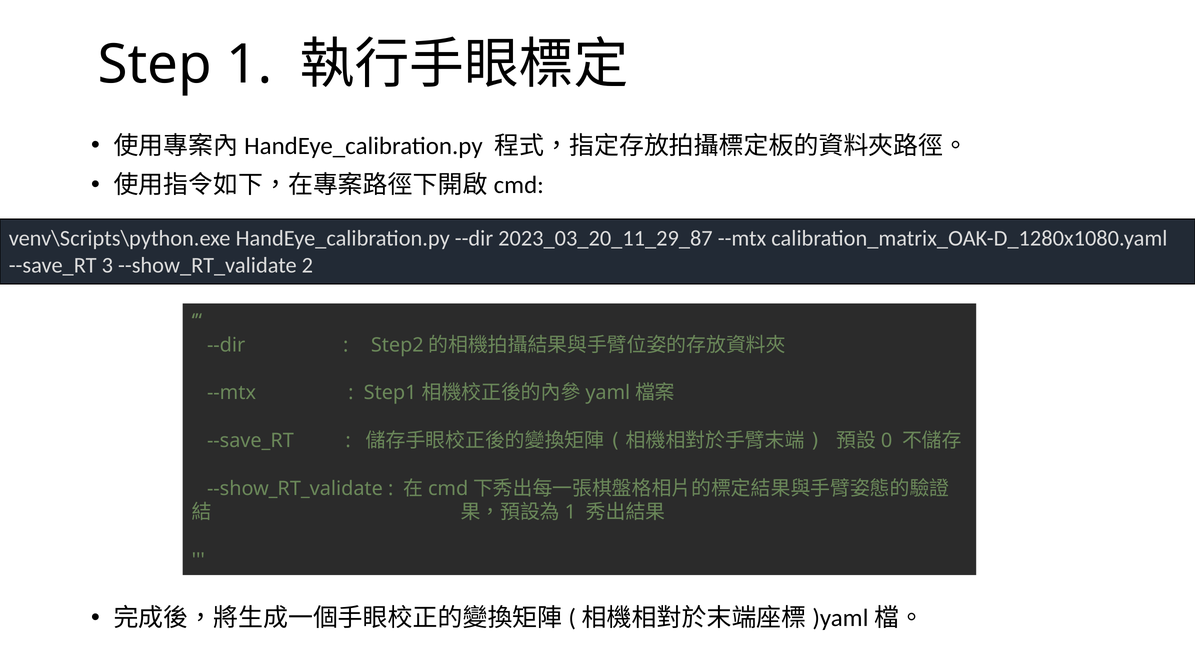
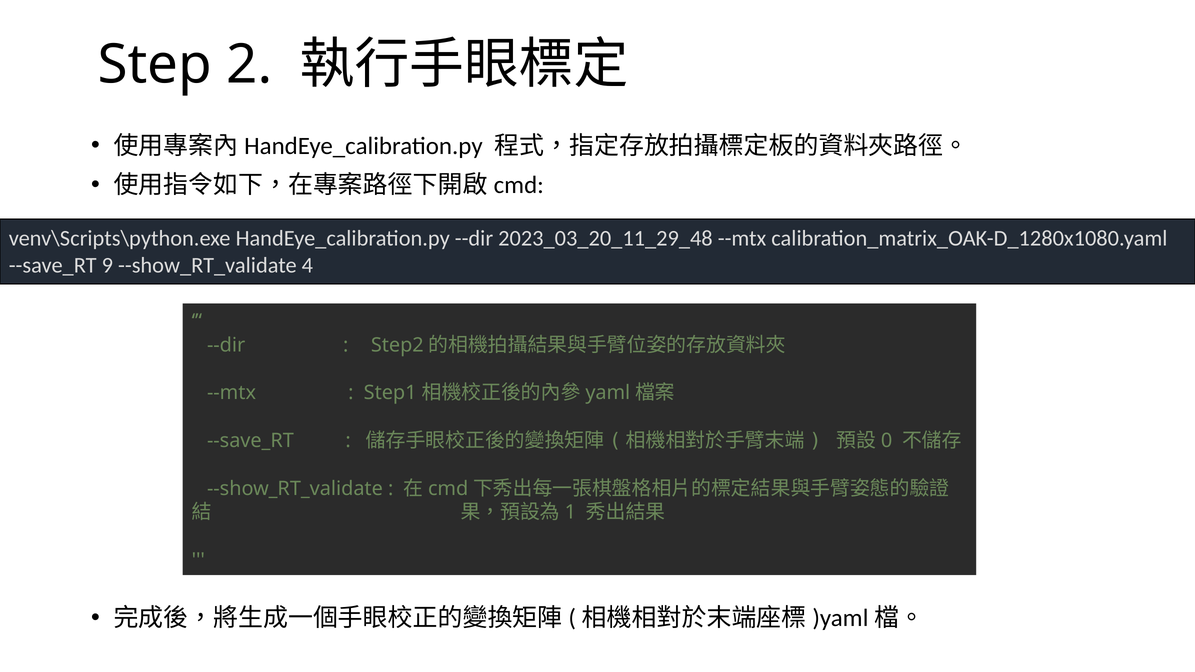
1: 1 -> 2
2023_03_20_11_29_87: 2023_03_20_11_29_87 -> 2023_03_20_11_29_48
3: 3 -> 9
2: 2 -> 4
